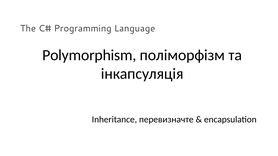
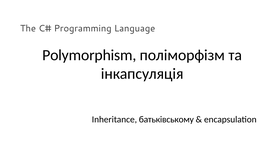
перевизначте: перевизначте -> батьківському
